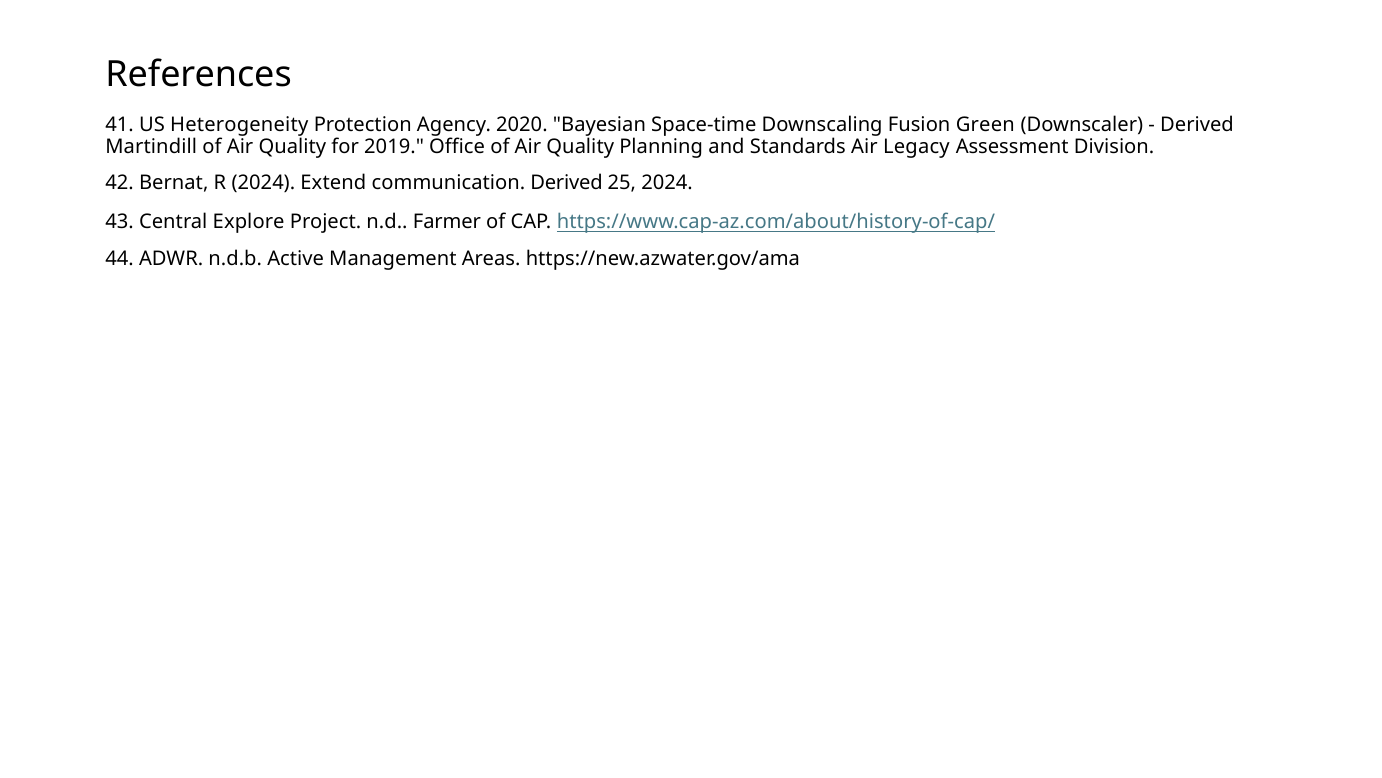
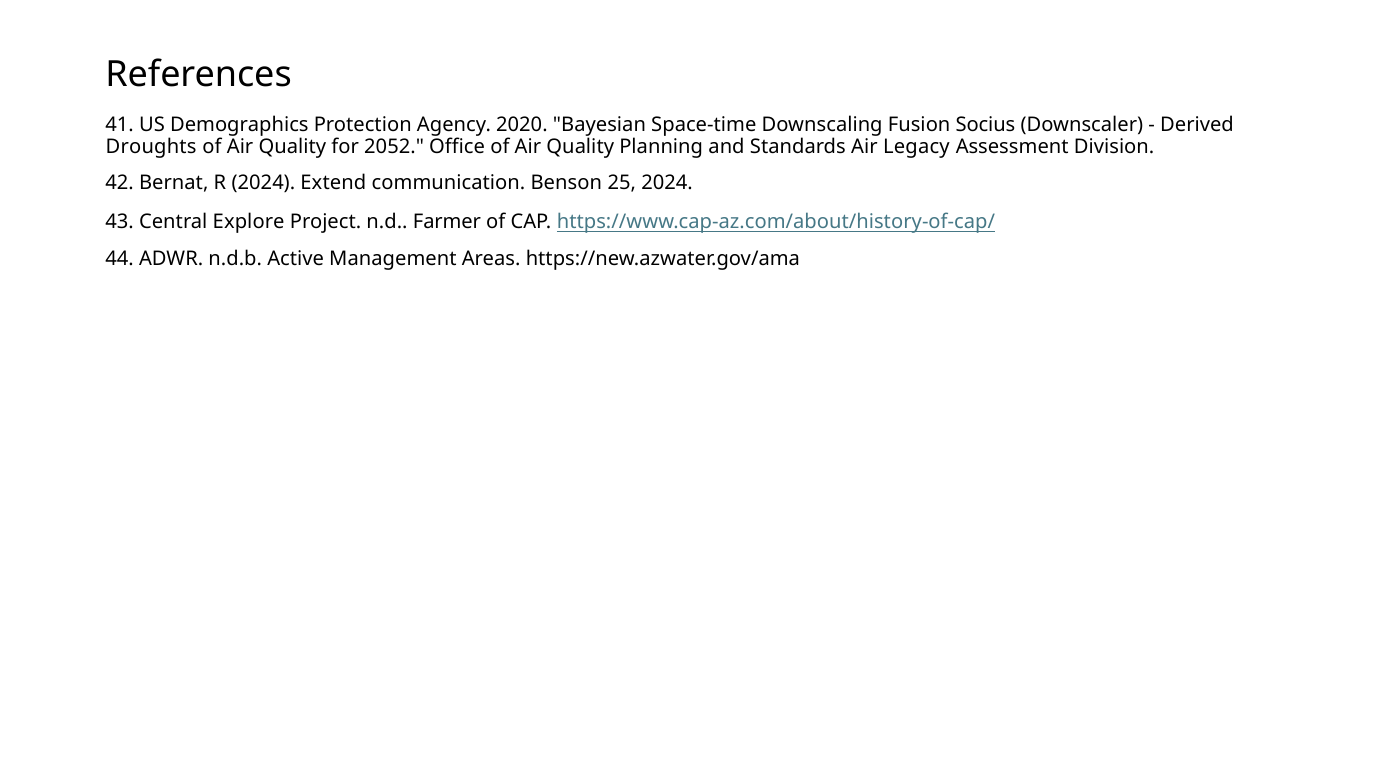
Heterogeneity: Heterogeneity -> Demographics
Green: Green -> Socius
Martindill: Martindill -> Droughts
2019: 2019 -> 2052
communication Derived: Derived -> Benson
